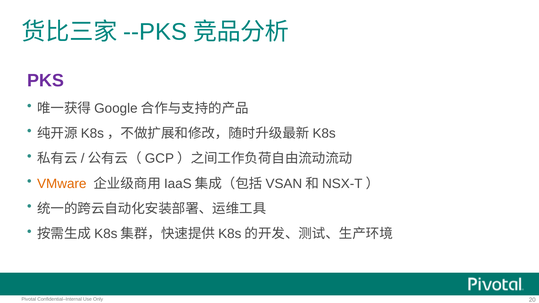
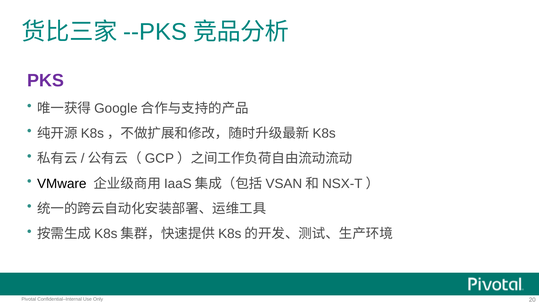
VMware colour: orange -> black
